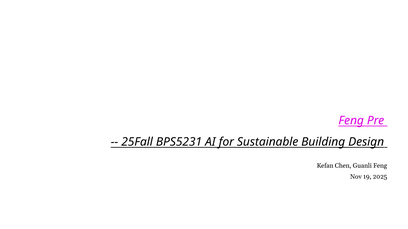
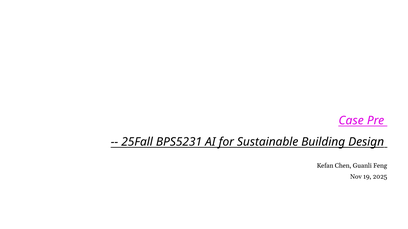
Feng at (351, 121): Feng -> Case
